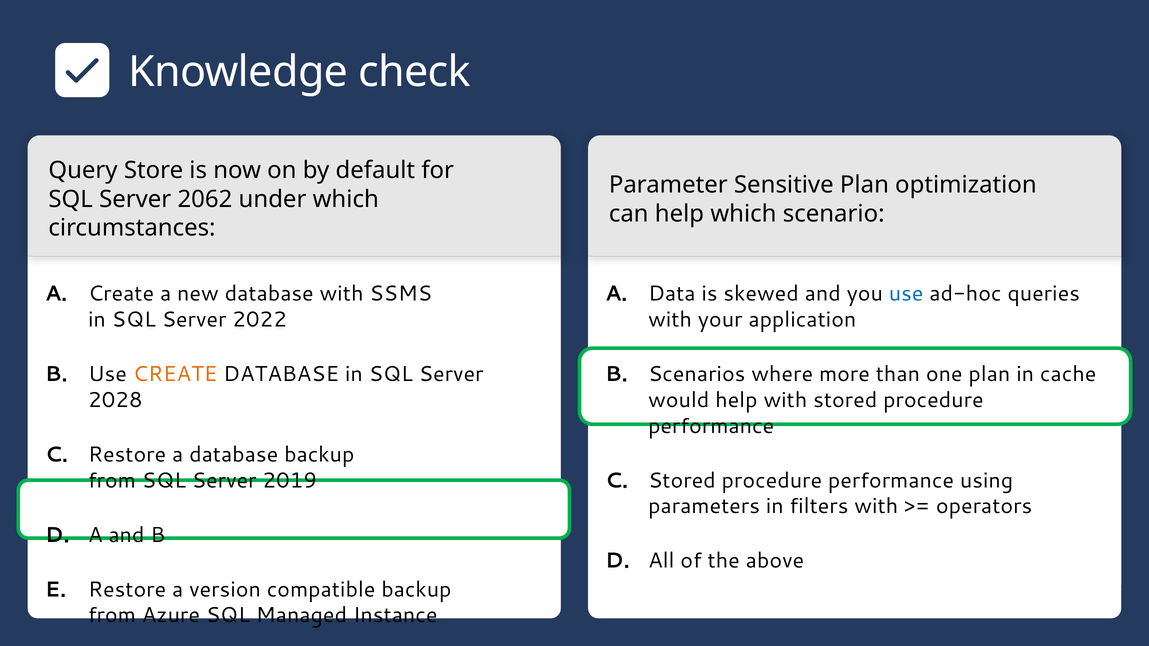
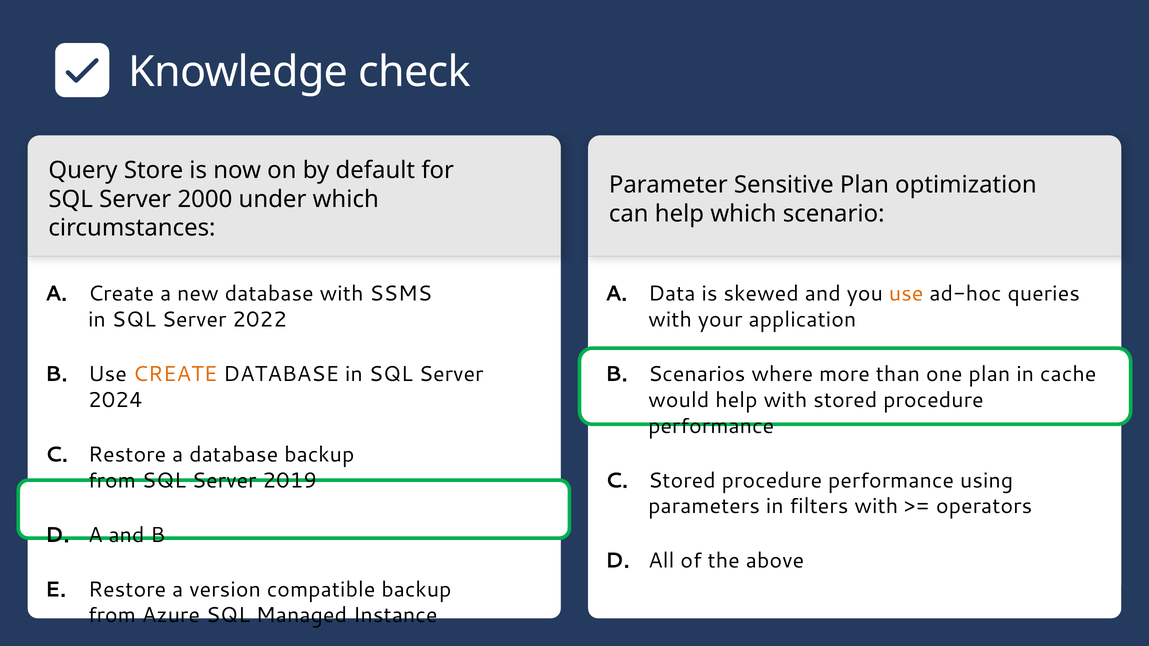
2062: 2062 -> 2000
use at (906, 294) colour: blue -> orange
2028: 2028 -> 2024
